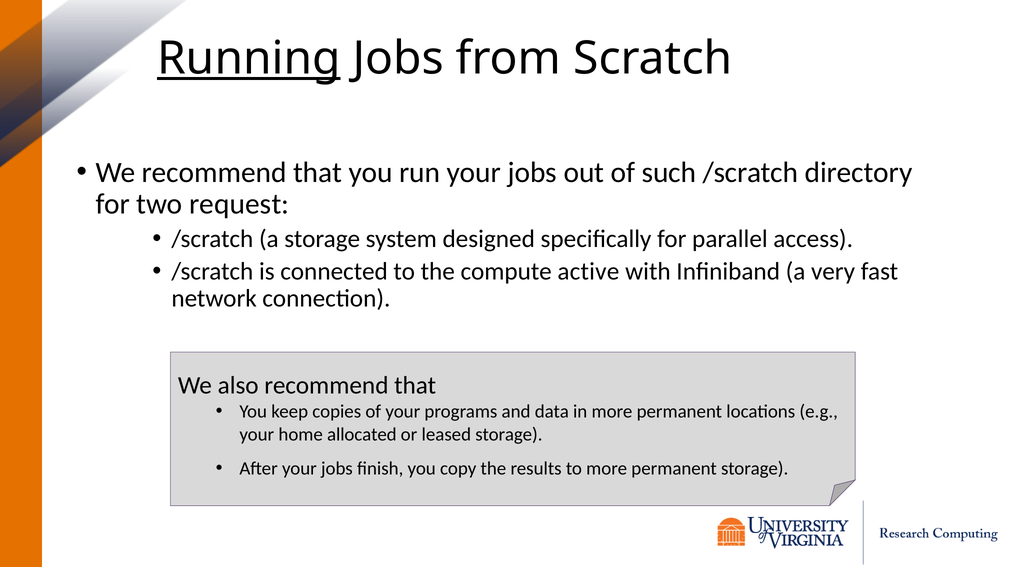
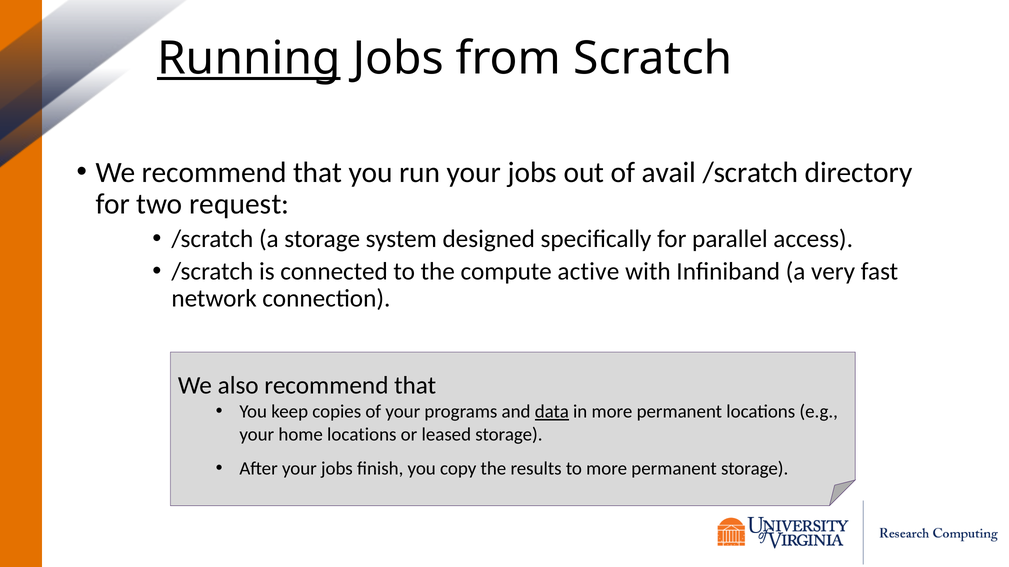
such: such -> avail
data underline: none -> present
home allocated: allocated -> locations
